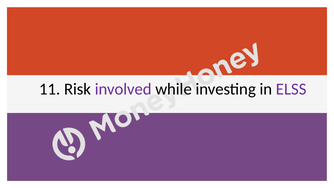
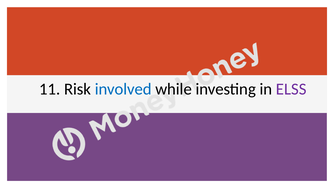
involved colour: purple -> blue
